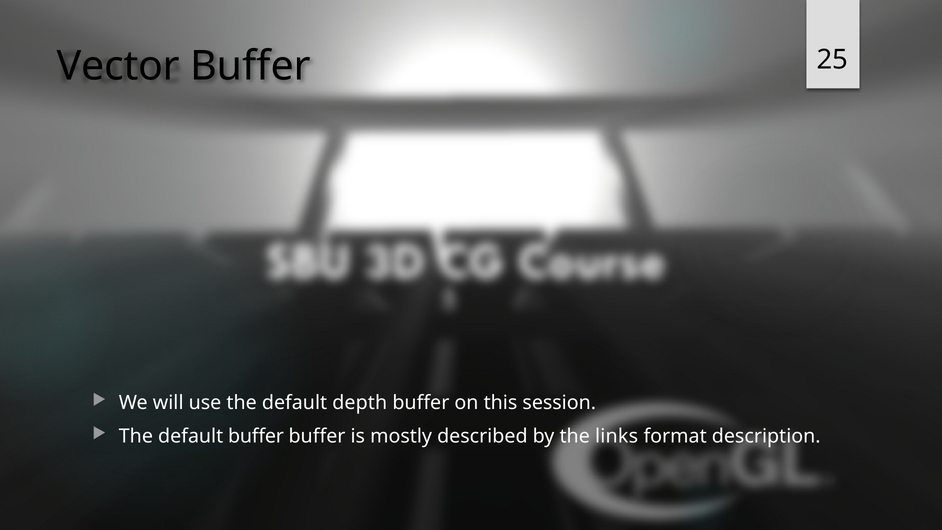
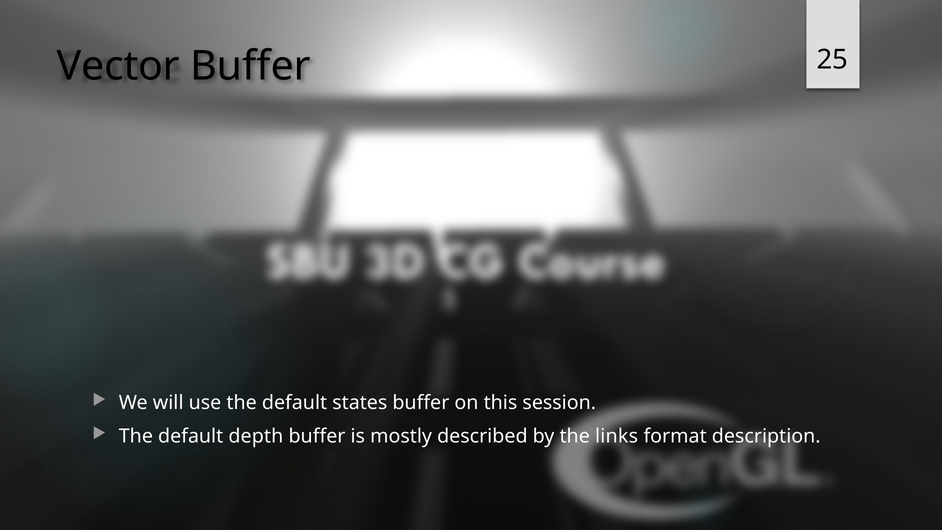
depth: depth -> states
default buffer: buffer -> depth
